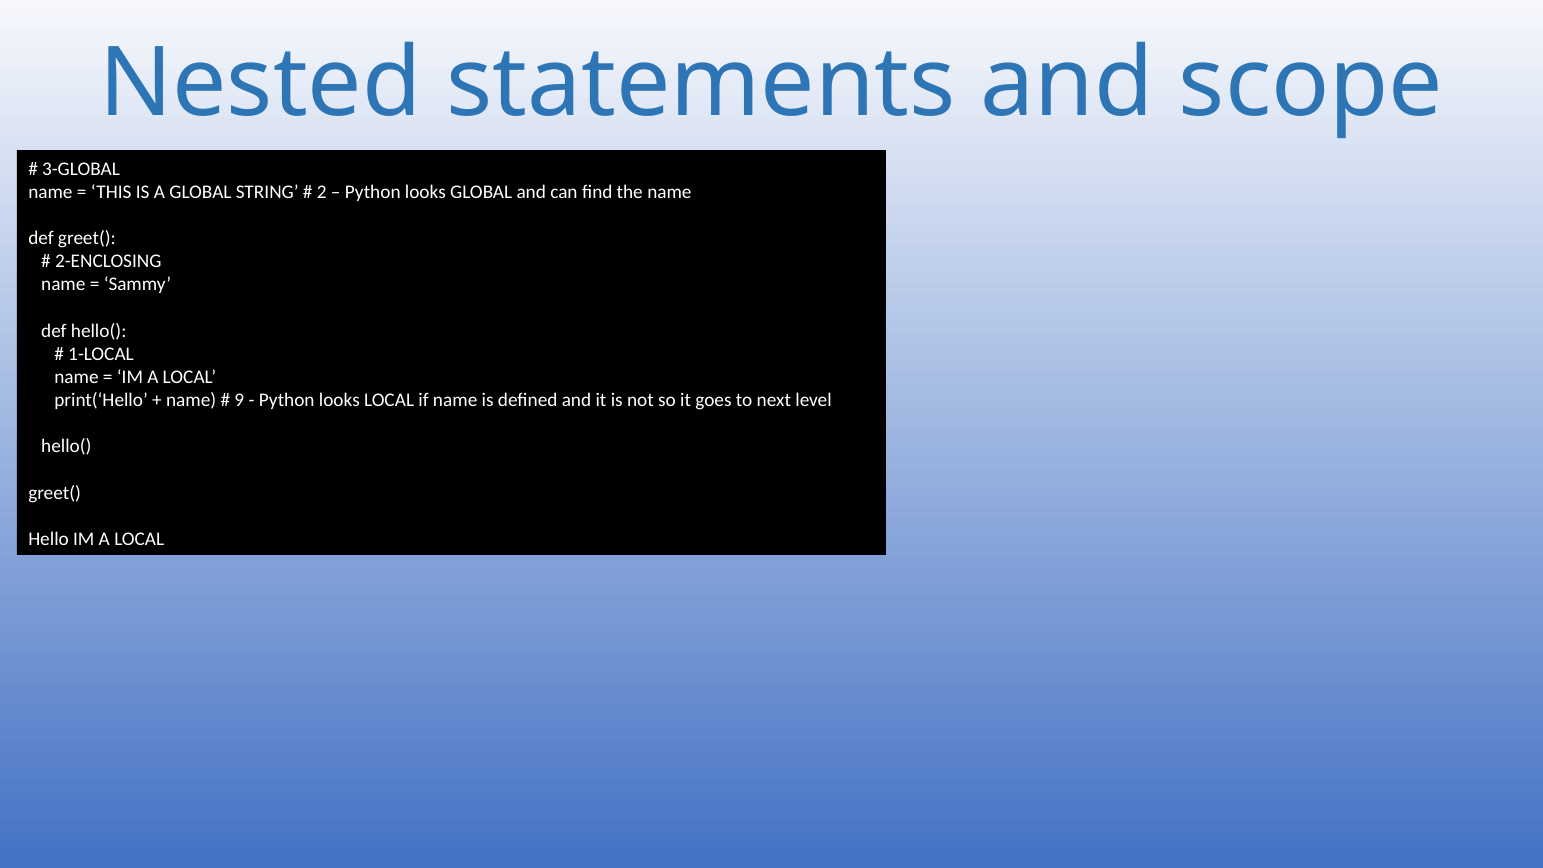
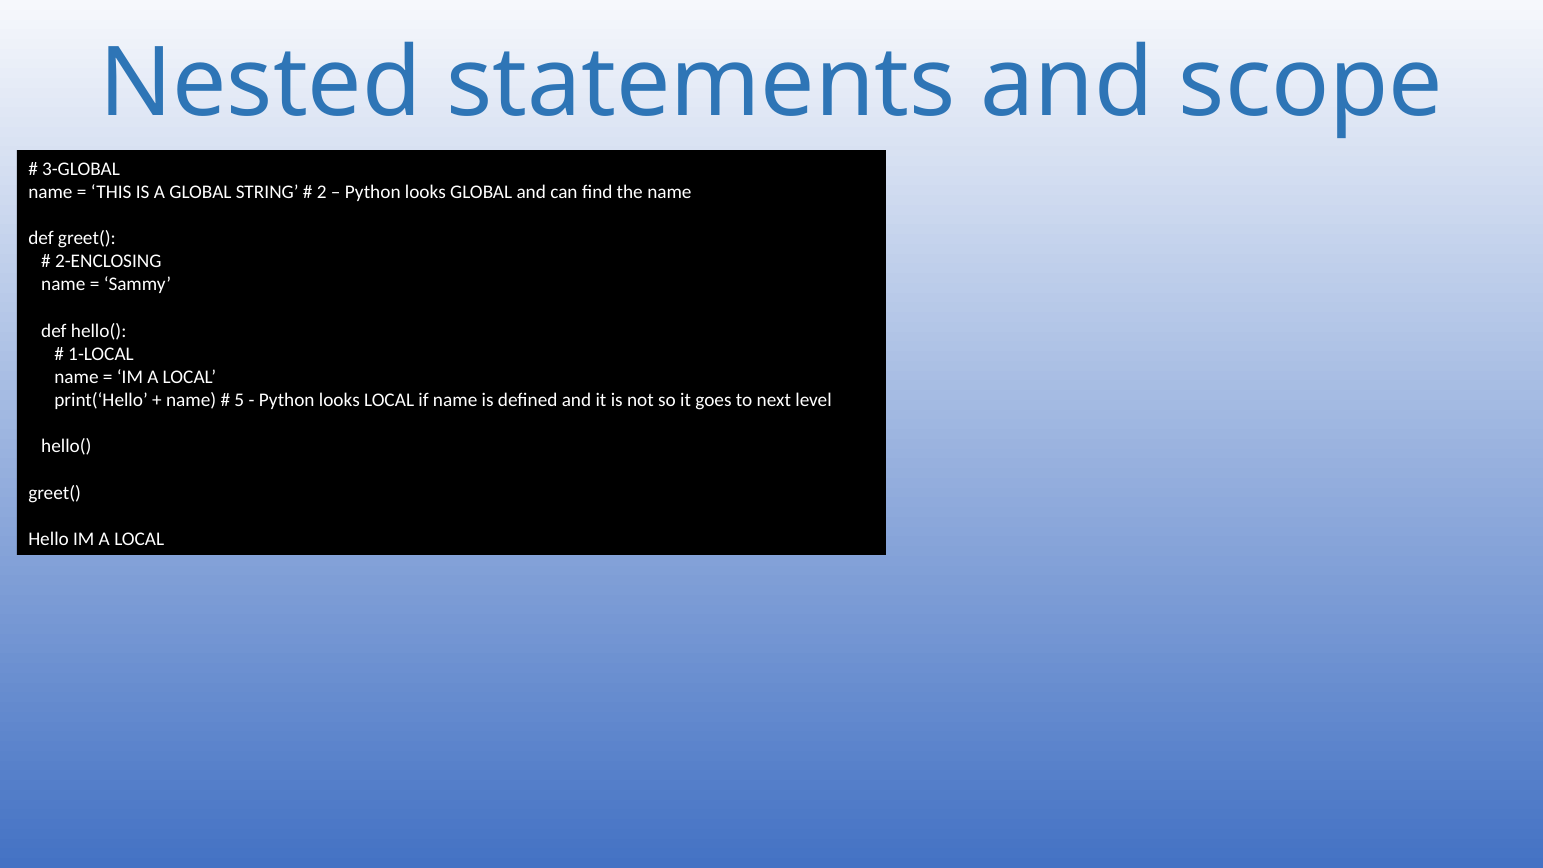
9: 9 -> 5
